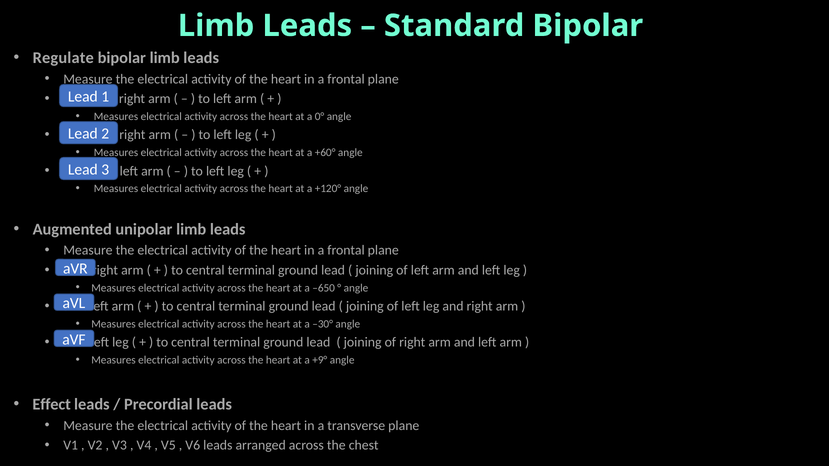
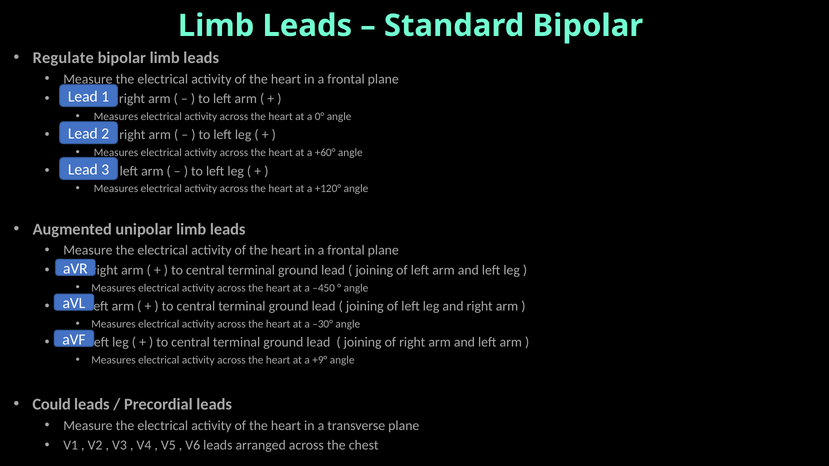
–650: –650 -> –450
Effect: Effect -> Could
